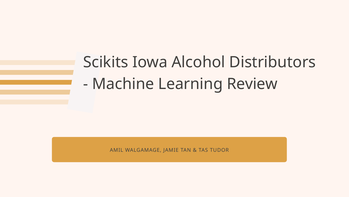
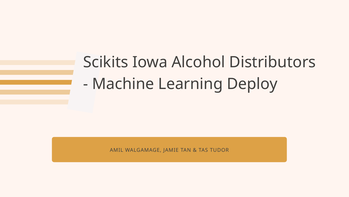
Review: Review -> Deploy
